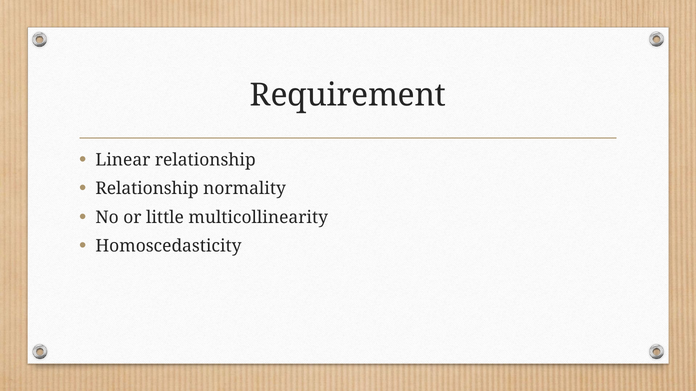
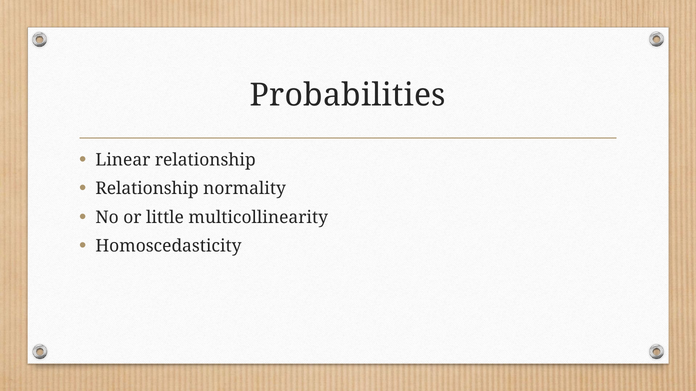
Requirement: Requirement -> Probabilities
